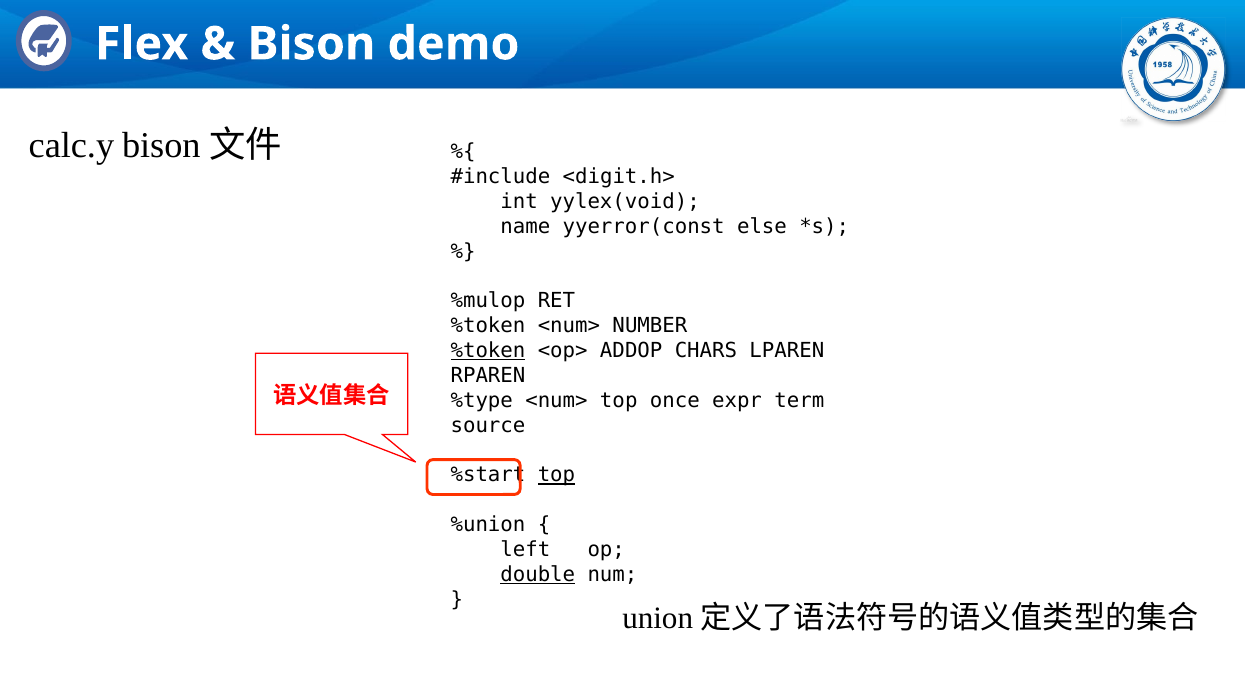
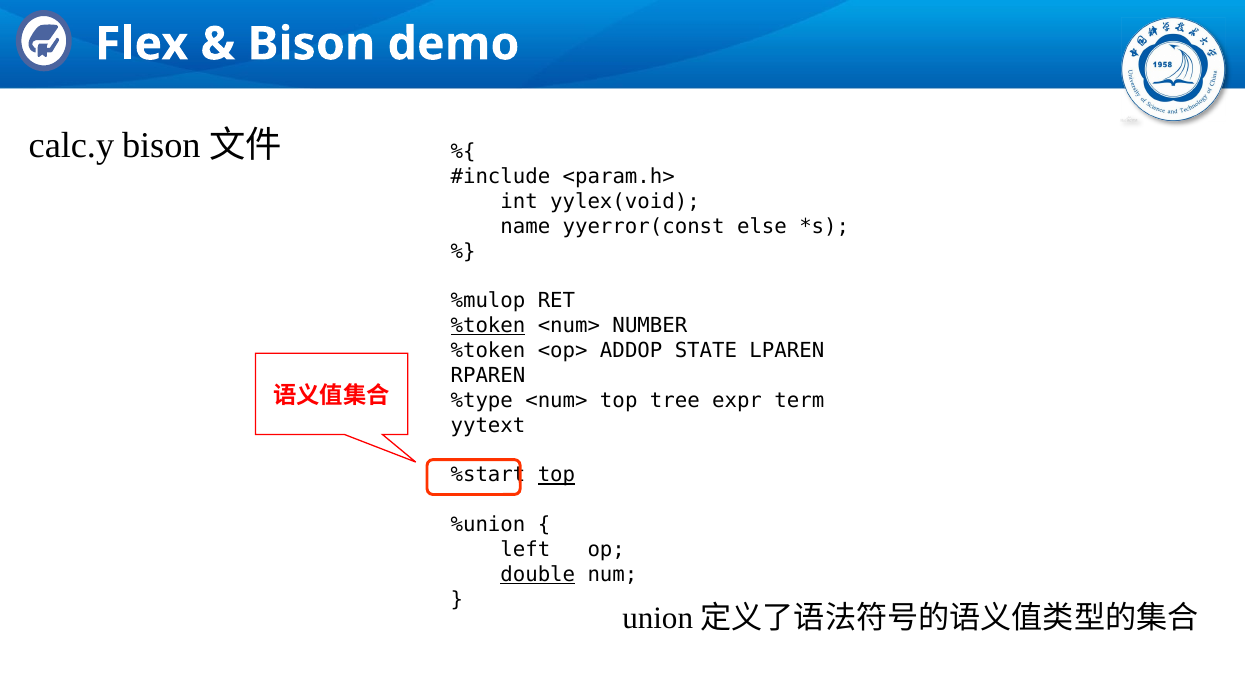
<digit.h>: <digit.h> -> <param.h>
%token at (488, 326) underline: none -> present
%token at (488, 351) underline: present -> none
CHARS: CHARS -> STATE
once: once -> tree
source: source -> yytext
